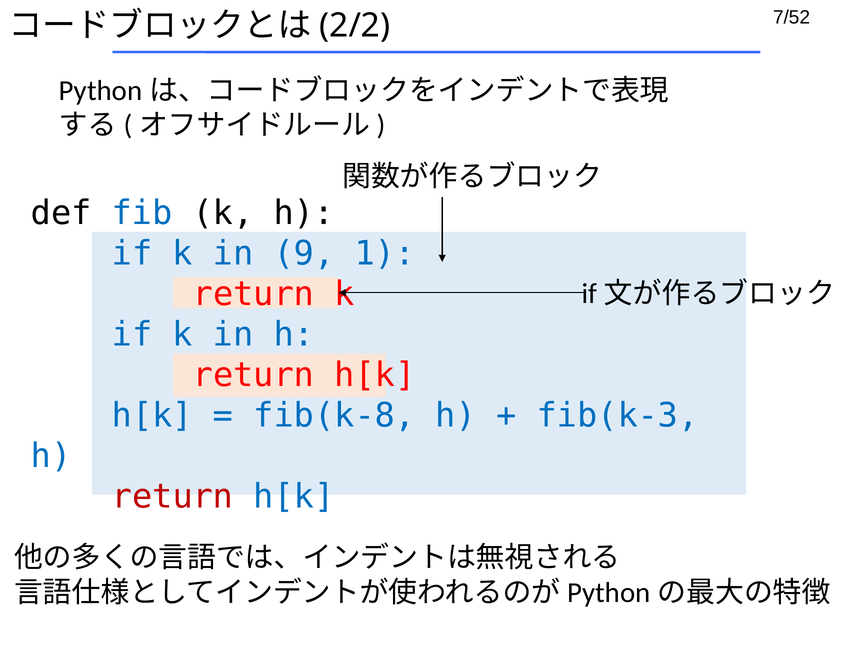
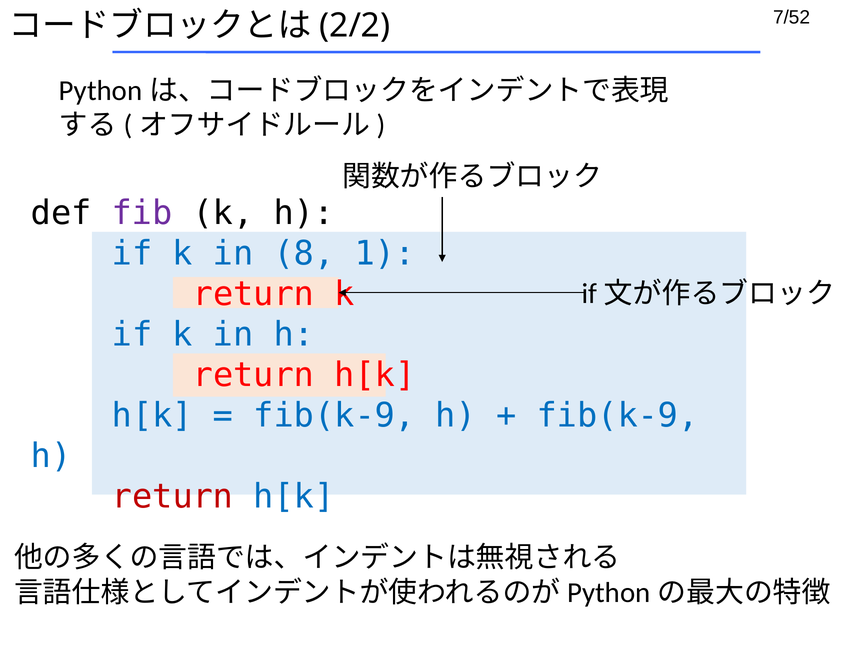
fib colour: blue -> purple
9: 9 -> 8
fib(k-8 at (334, 415): fib(k-8 -> fib(k-9
fib(k-3 at (618, 415): fib(k-3 -> fib(k-9
